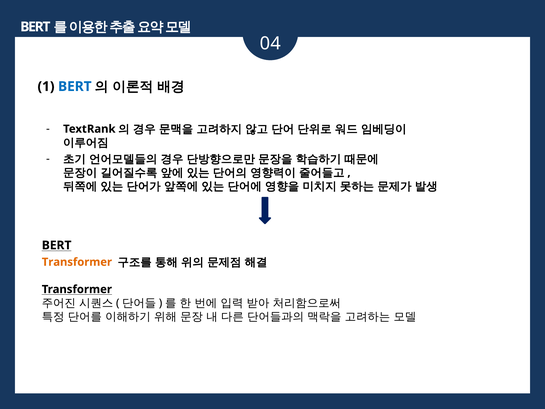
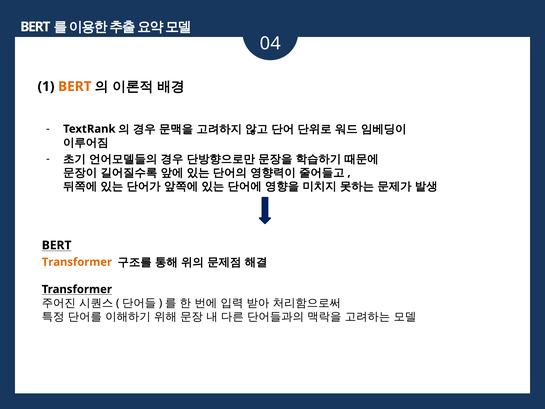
BERT at (75, 86) colour: blue -> orange
